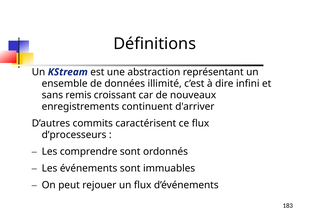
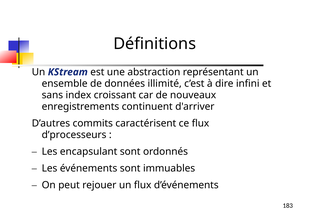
remis: remis -> index
comprendre: comprendre -> encapsulant
